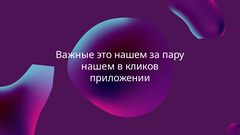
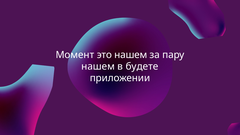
Важные: Важные -> Момент
кликов: кликов -> будете
